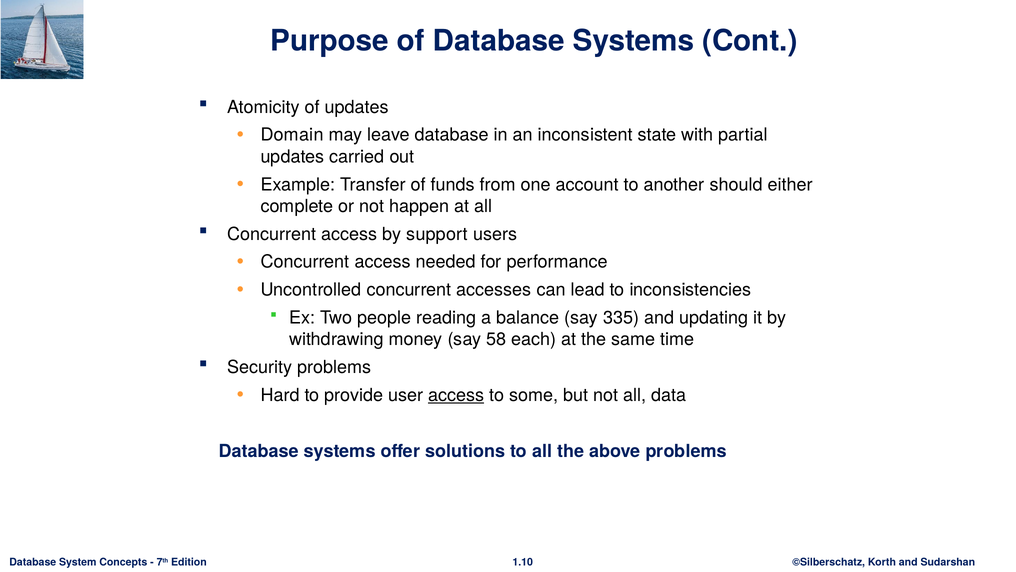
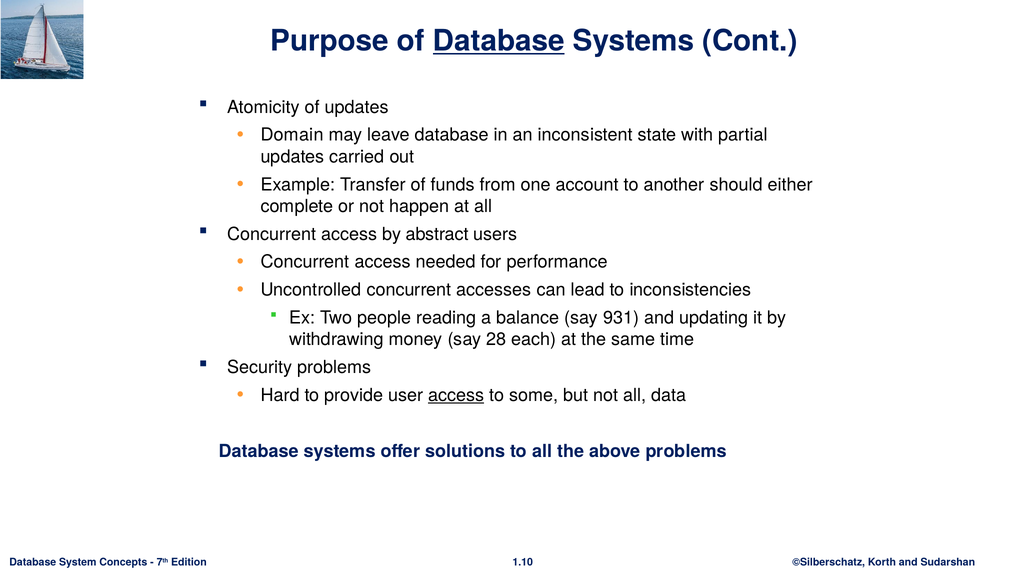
Database at (499, 41) underline: none -> present
support: support -> abstract
335: 335 -> 931
58: 58 -> 28
